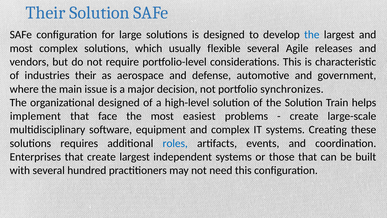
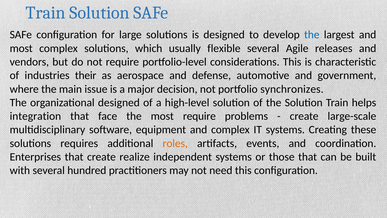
Their at (46, 13): Their -> Train
implement: implement -> integration
most easiest: easiest -> require
roles colour: blue -> orange
create largest: largest -> realize
